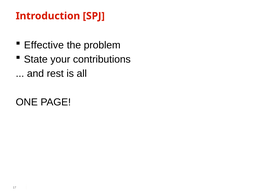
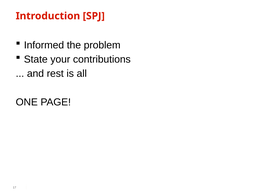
Effective: Effective -> Informed
